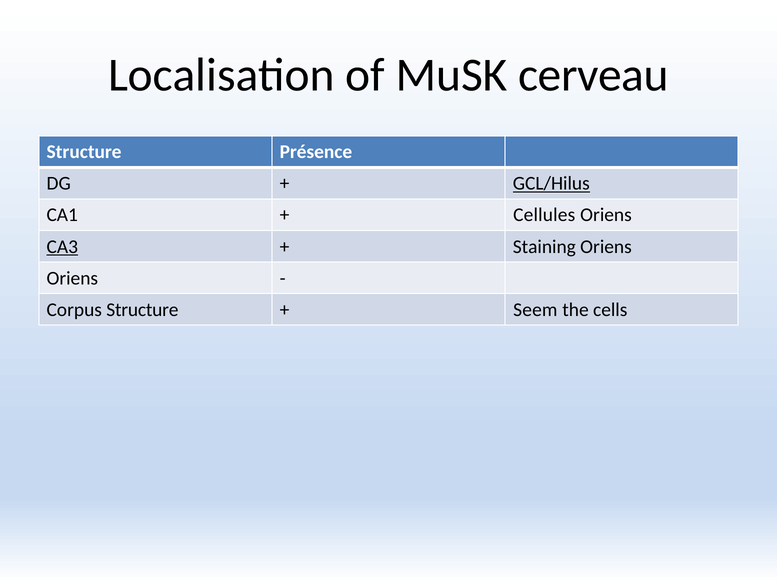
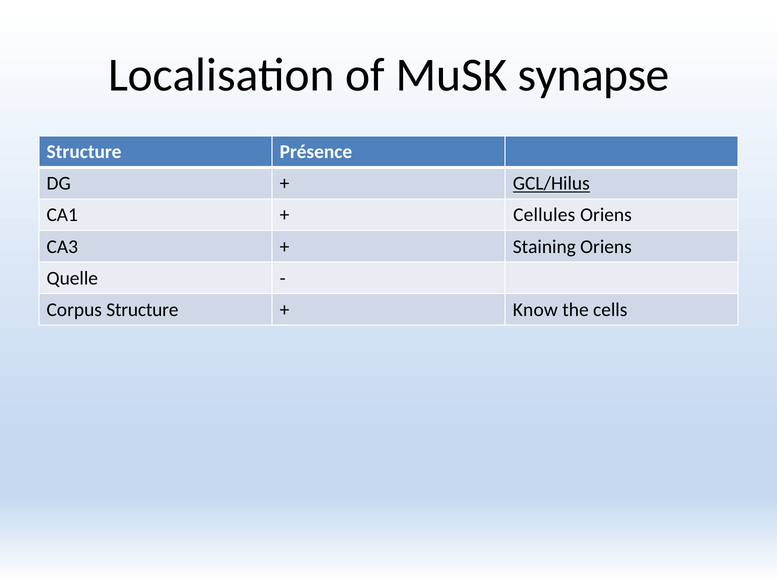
cerveau: cerveau -> synapse
CA3 underline: present -> none
Oriens at (72, 278): Oriens -> Quelle
Seem: Seem -> Know
